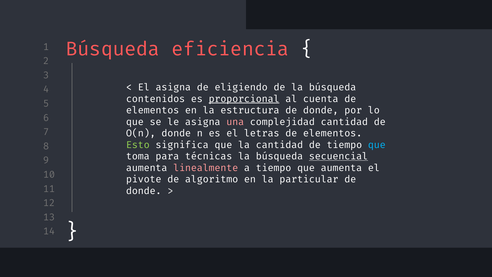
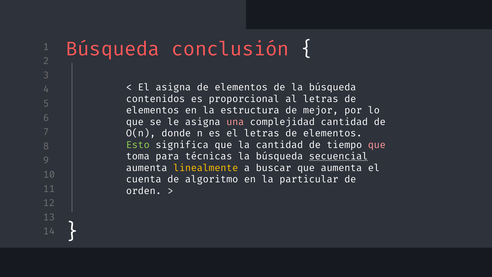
eficiencia: eficiencia -> conclusión
eligiendo at (241, 87): eligiendo -> elementos
proporcional underline: present -> none
al cuenta: cuenta -> letras
estructura de donde: donde -> mejor
que at (377, 145) colour: light blue -> pink
linealmente colour: pink -> yellow
a tiempo: tiempo -> buscar
pivote: pivote -> cuenta
donde at (144, 191): donde -> orden
